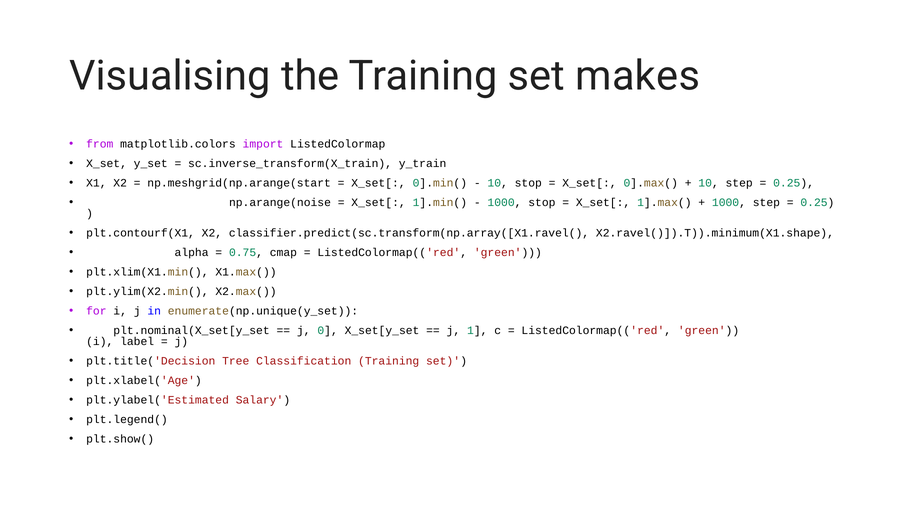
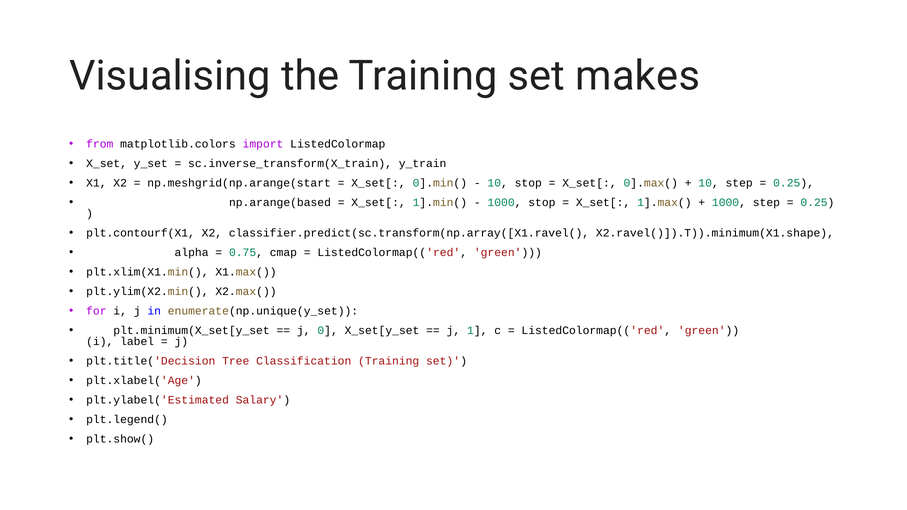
np.arange(noise: np.arange(noise -> np.arange(based
plt.nominal(X_set[y_set: plt.nominal(X_set[y_set -> plt.minimum(X_set[y_set
